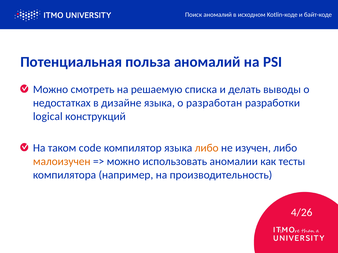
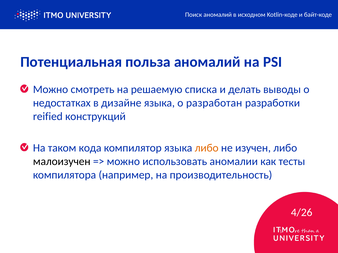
logical: logical -> reified
code: code -> кода
малоизучен colour: orange -> black
